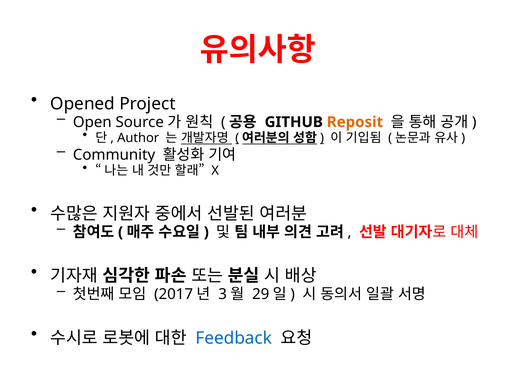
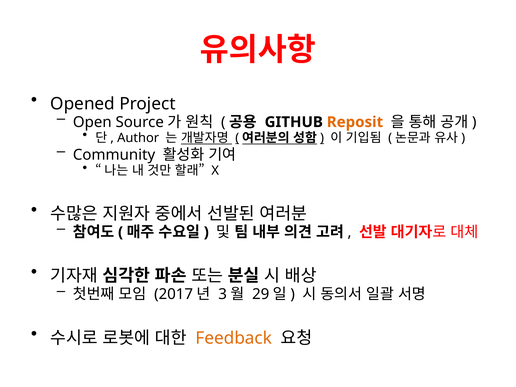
Feedback colour: blue -> orange
